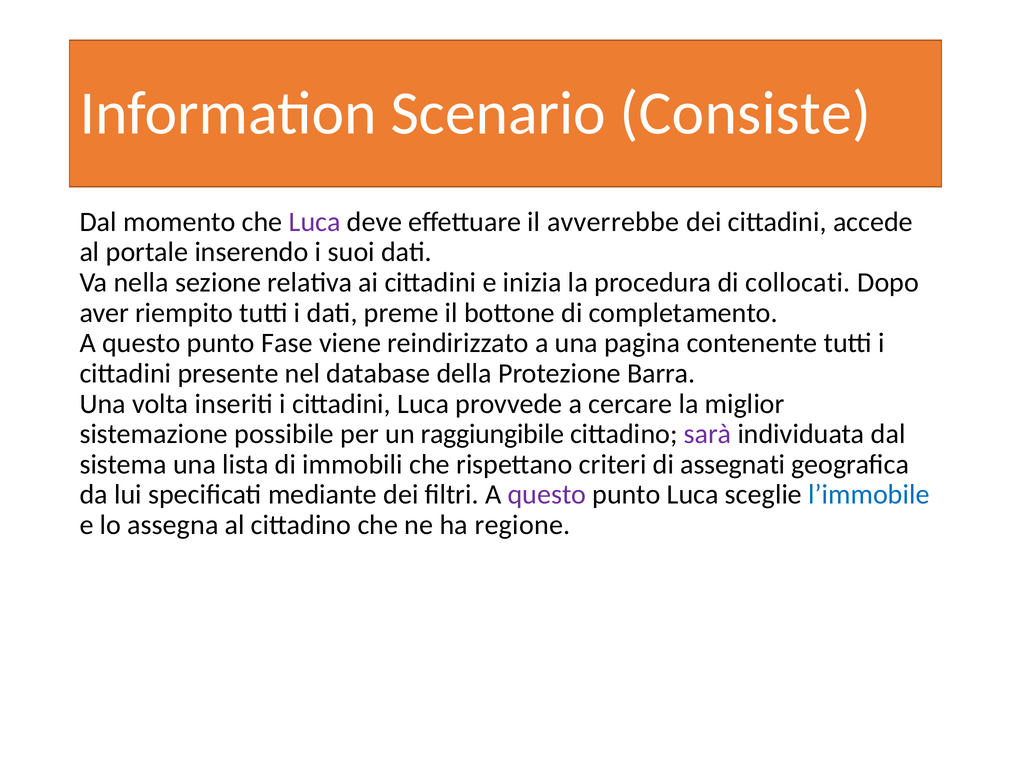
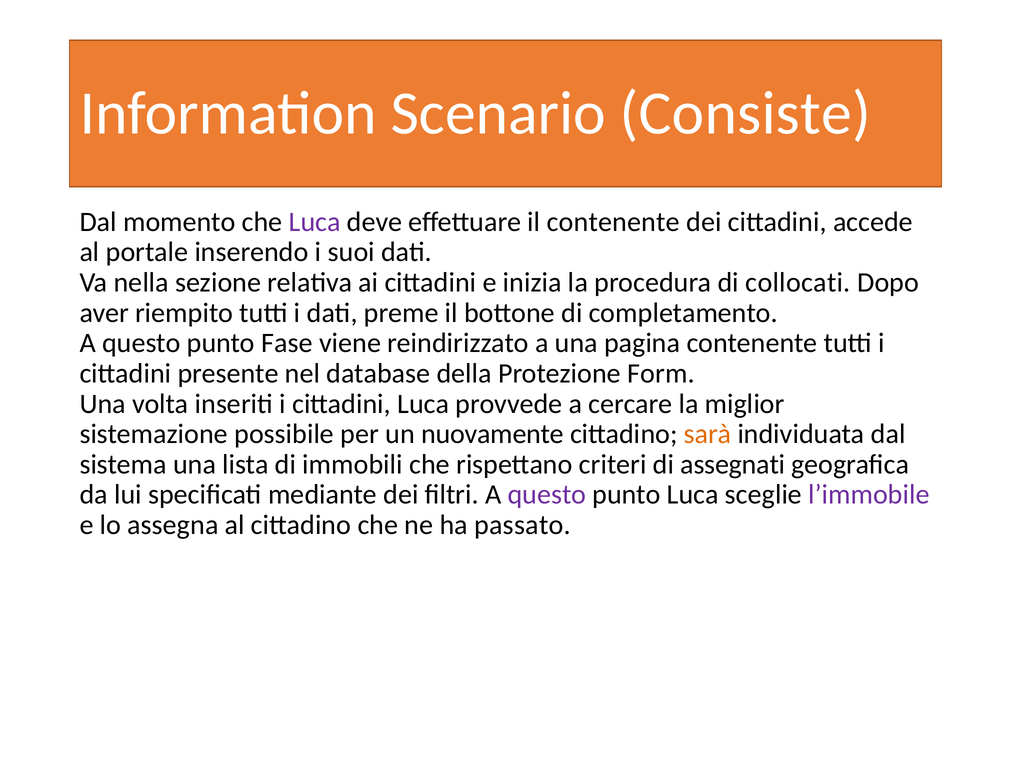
il avverrebbe: avverrebbe -> contenente
Barra: Barra -> Form
raggiungibile: raggiungibile -> nuovamente
sarà colour: purple -> orange
l’immobile colour: blue -> purple
regione: regione -> passato
